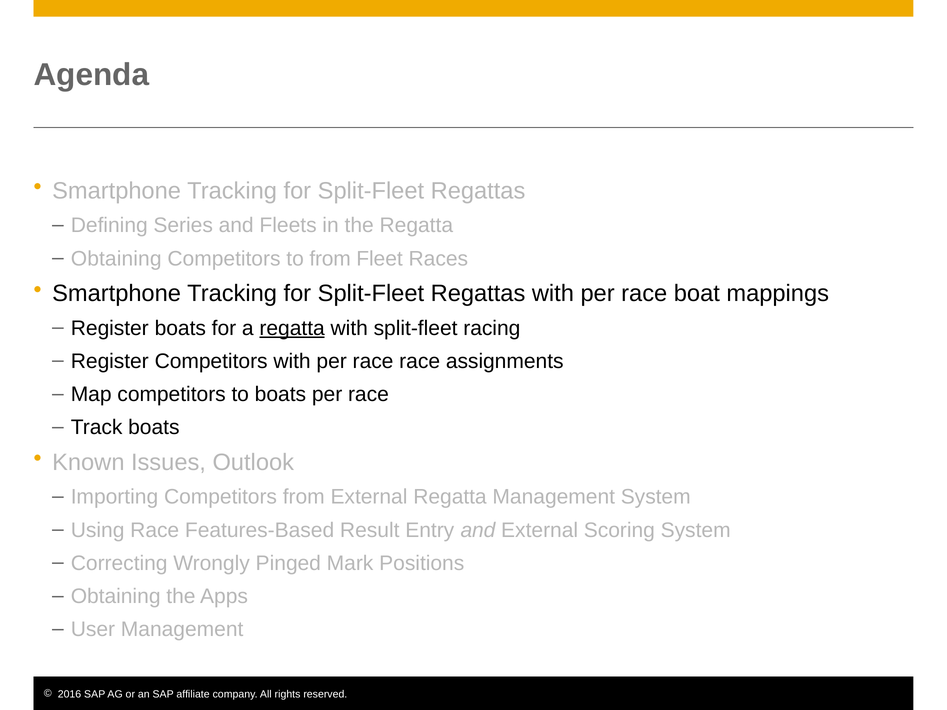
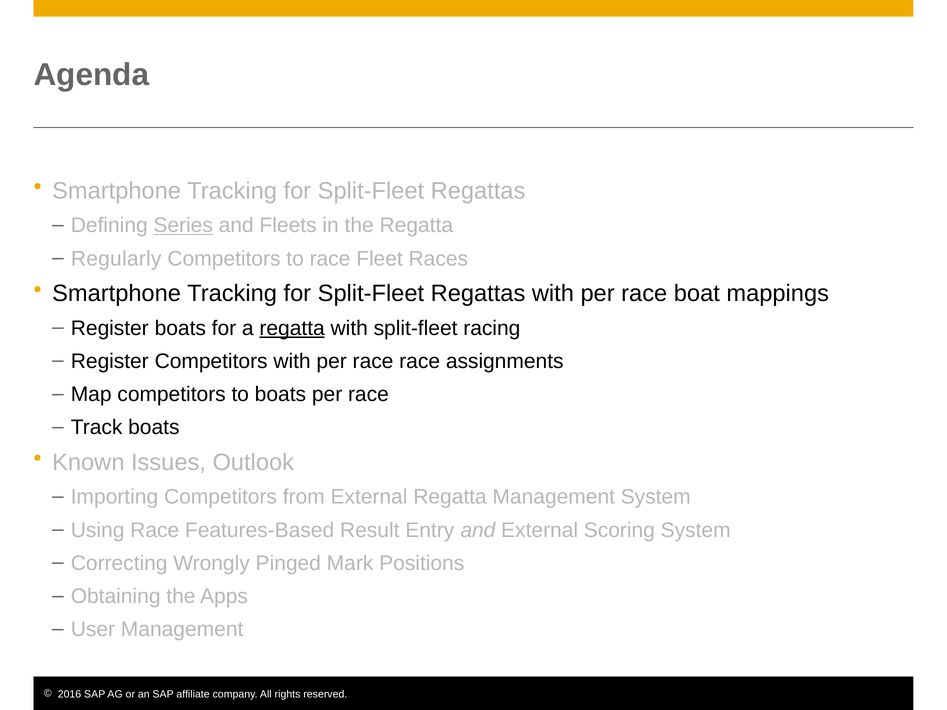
Series underline: none -> present
Obtaining at (116, 259): Obtaining -> Regularly
to from: from -> race
